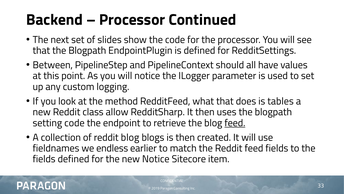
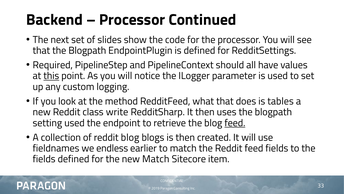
Between: Between -> Required
this underline: none -> present
allow: allow -> write
setting code: code -> used
new Notice: Notice -> Match
